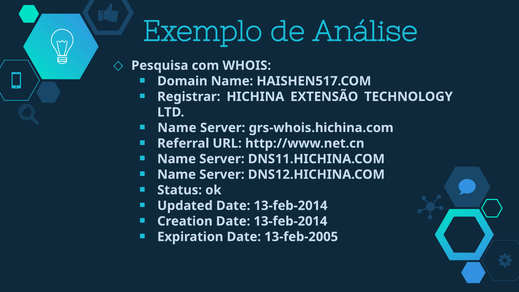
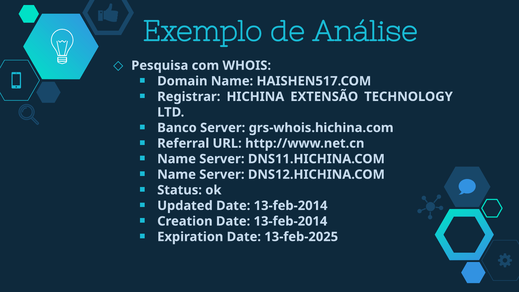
Name at (177, 128): Name -> Banco
13-feb-2005: 13-feb-2005 -> 13-feb-2025
